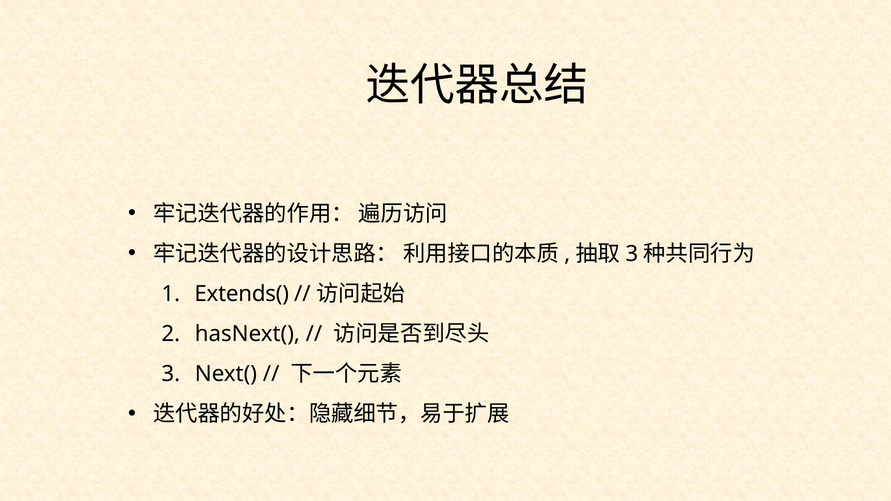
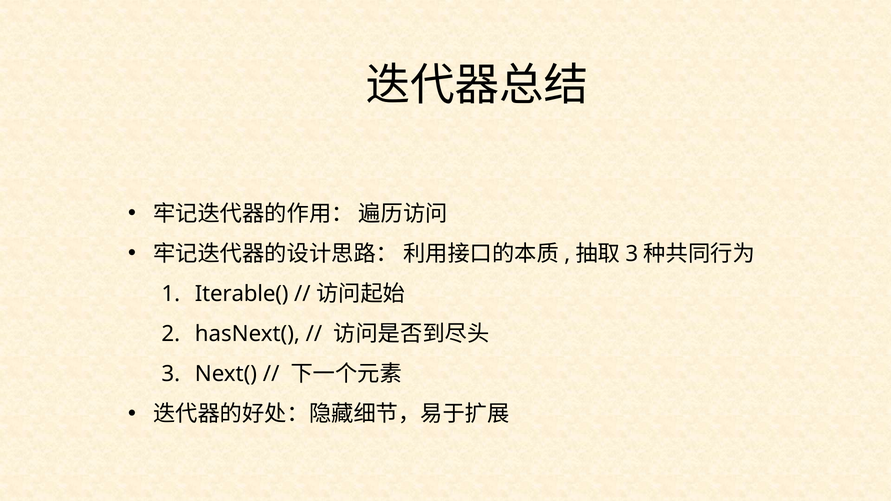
Extends(: Extends( -> Iterable(
